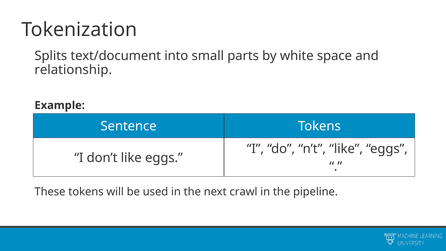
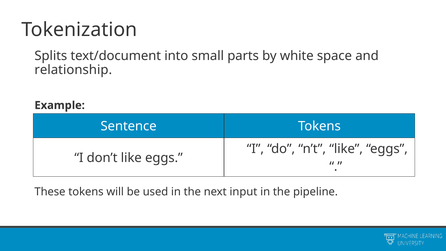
crawl: crawl -> input
